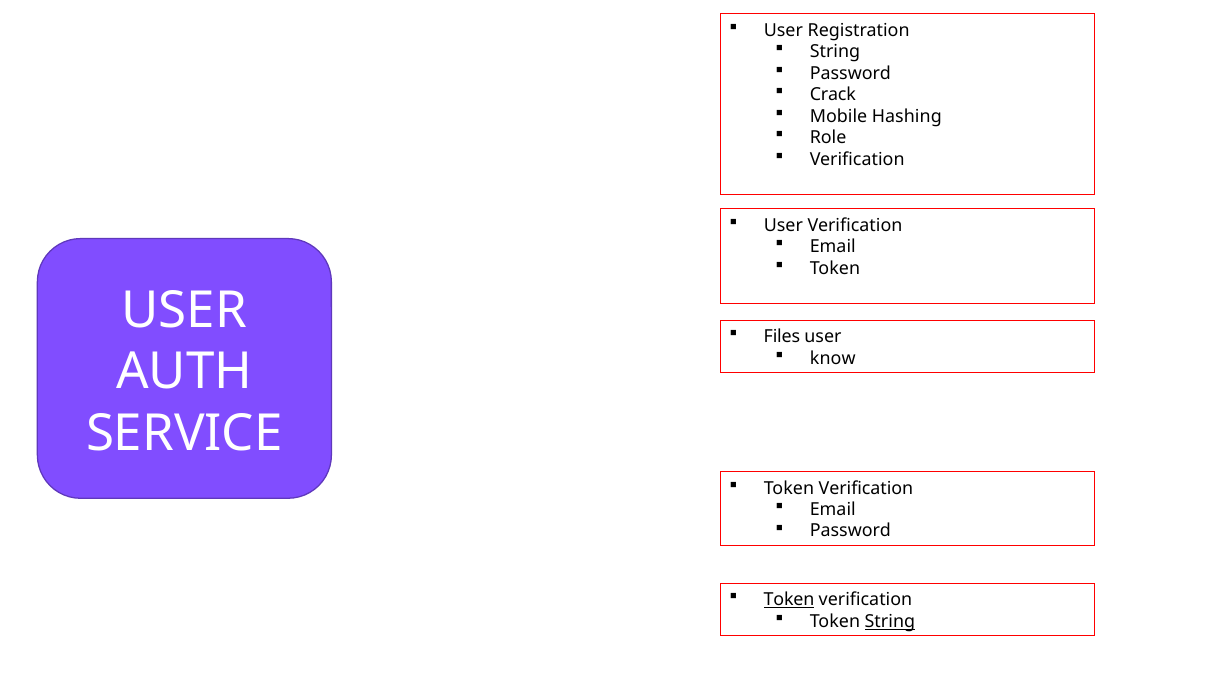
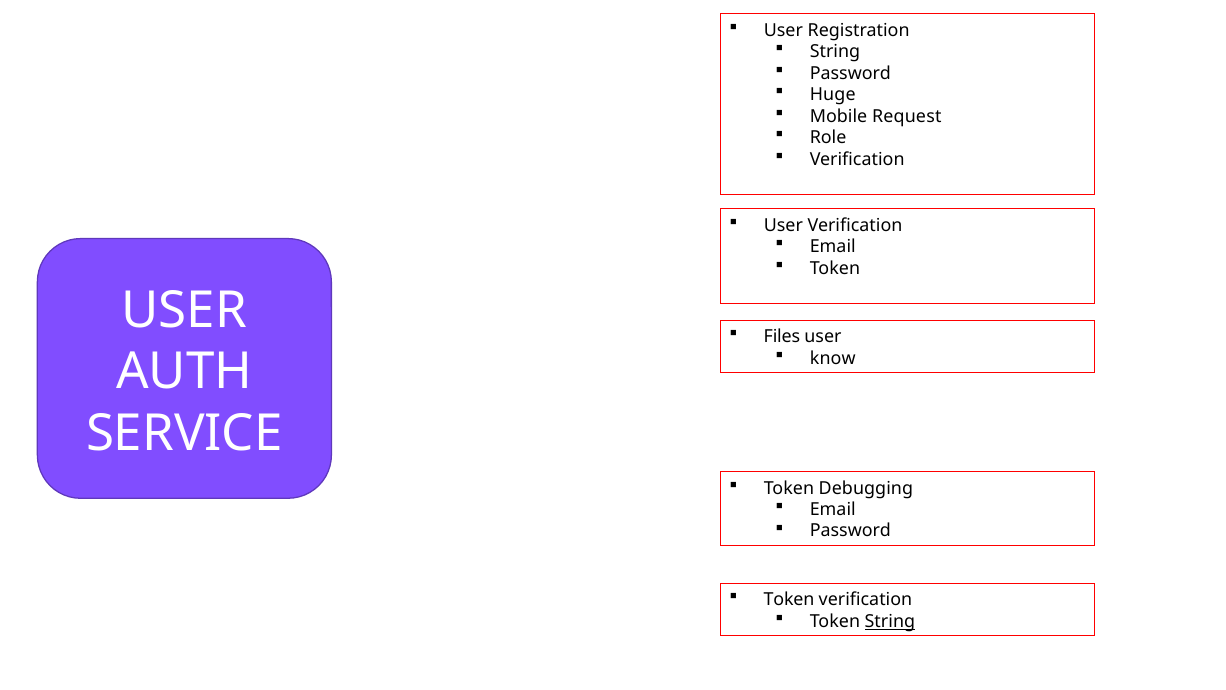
Crack: Crack -> Huge
Hashing: Hashing -> Request
Verification at (866, 488): Verification -> Debugging
Token at (789, 600) underline: present -> none
